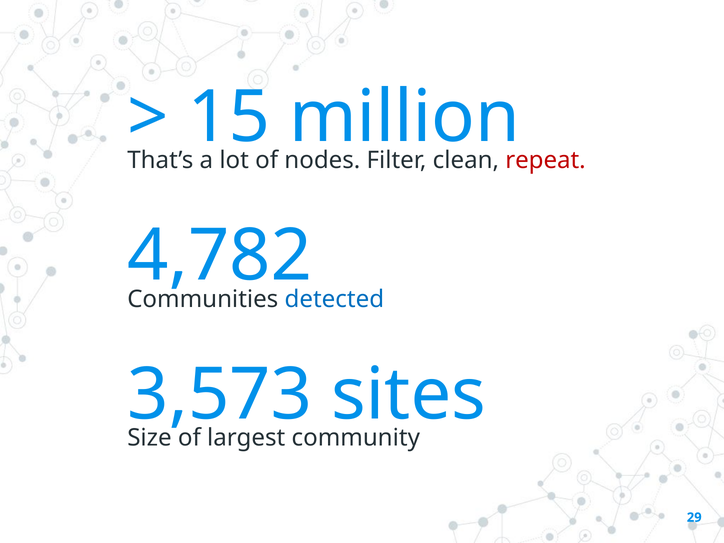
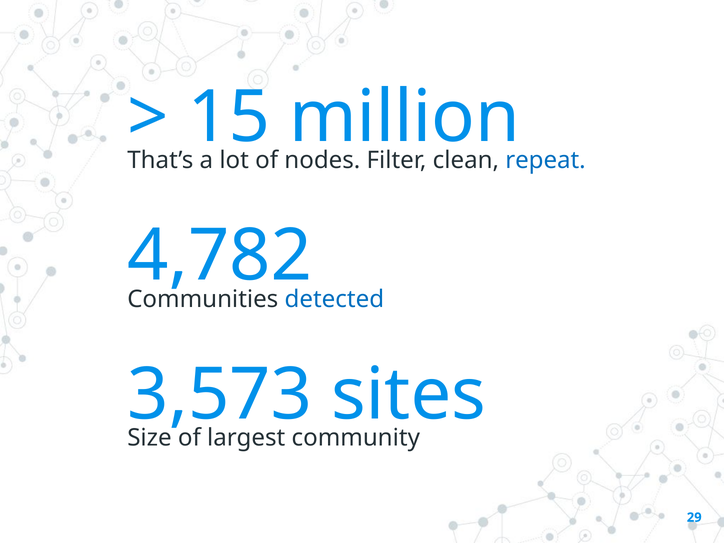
repeat colour: red -> blue
